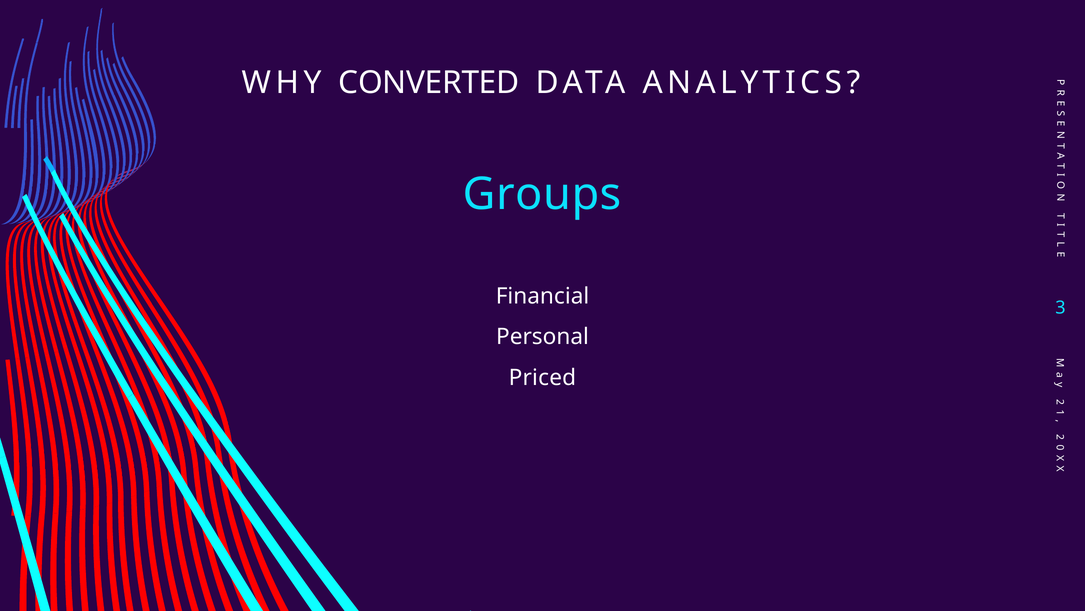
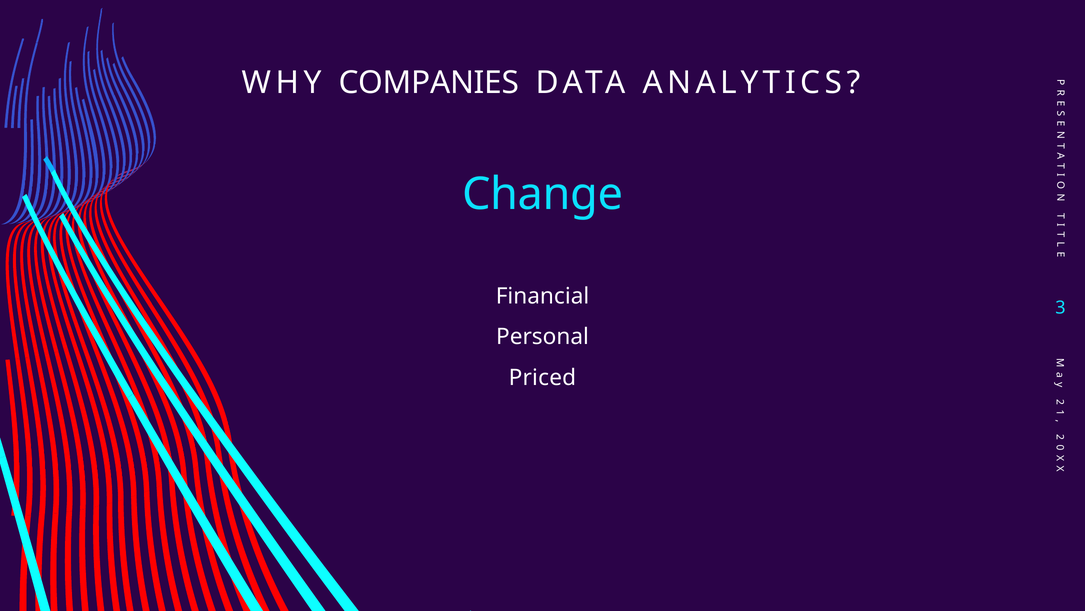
CONVERTED: CONVERTED -> COMPANIES
Groups: Groups -> Change
